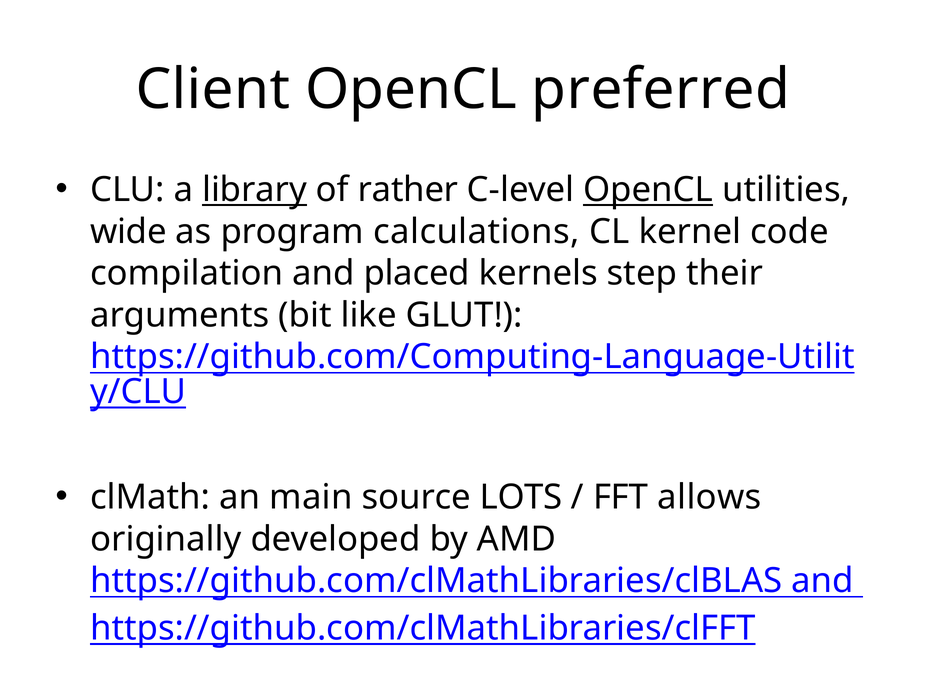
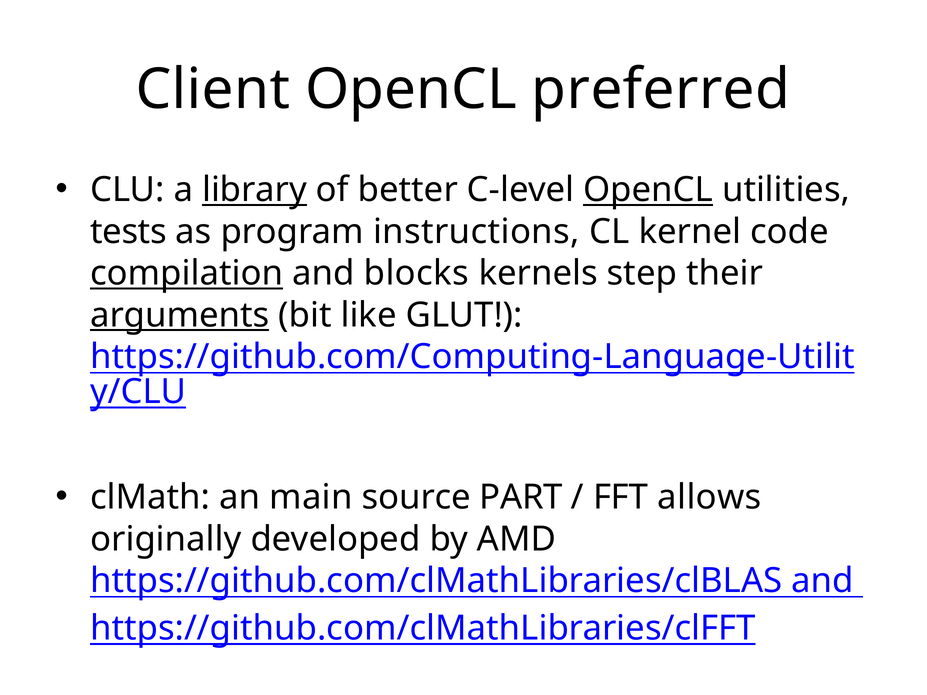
rather: rather -> better
wide: wide -> tests
calculations: calculations -> instructions
compilation underline: none -> present
placed: placed -> blocks
arguments underline: none -> present
LOTS: LOTS -> PART
